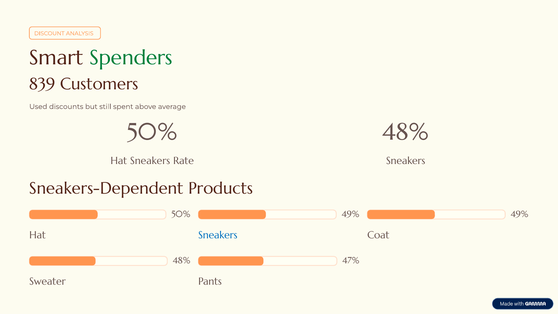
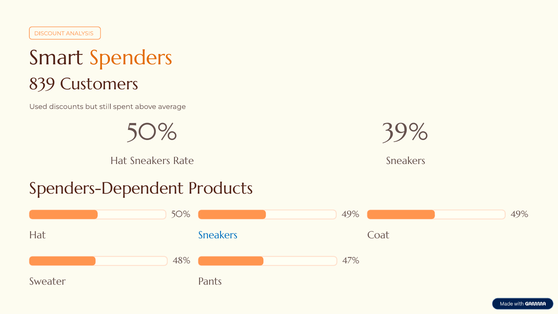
Spenders colour: green -> orange
48% at (406, 132): 48% -> 39%
Sneakers-Dependent: Sneakers-Dependent -> Spenders-Dependent
